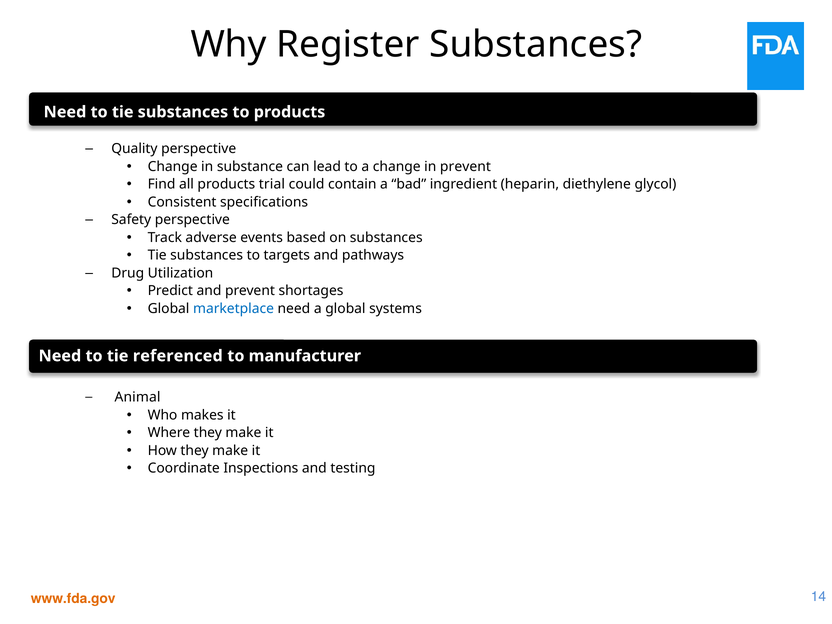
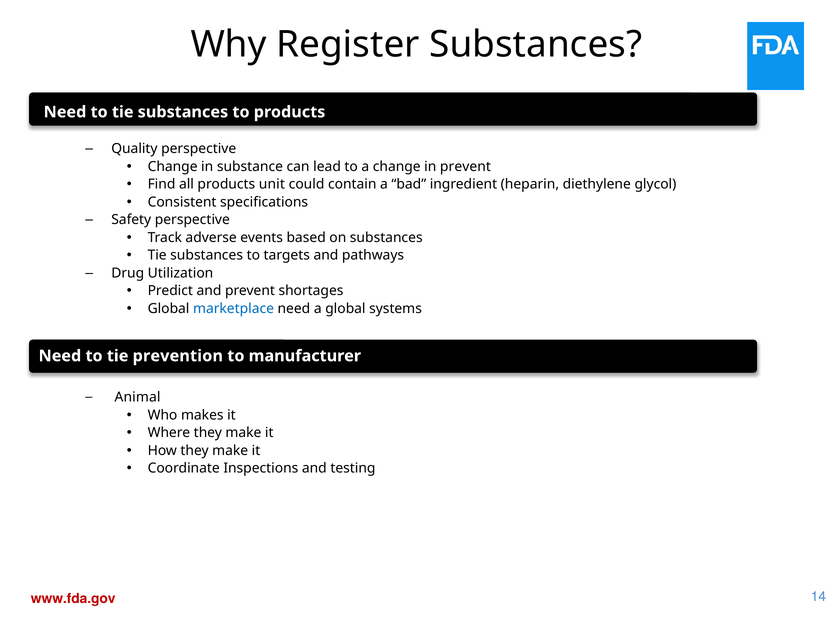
trial: trial -> unit
referenced: referenced -> prevention
www.fda.gov colour: orange -> red
